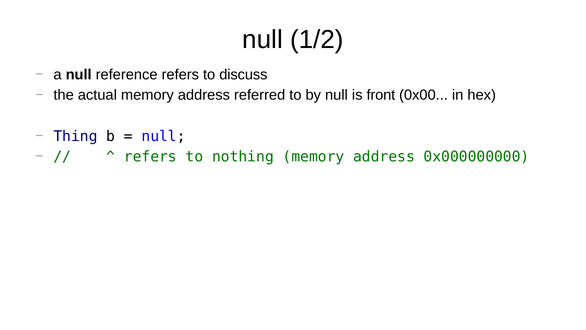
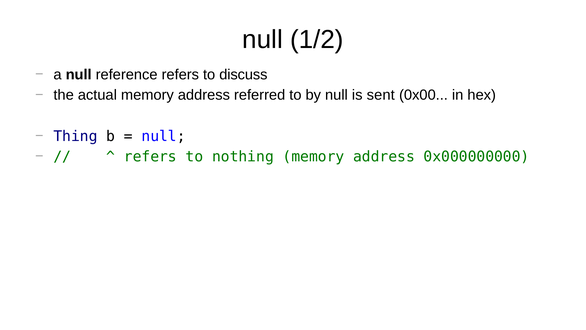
front: front -> sent
